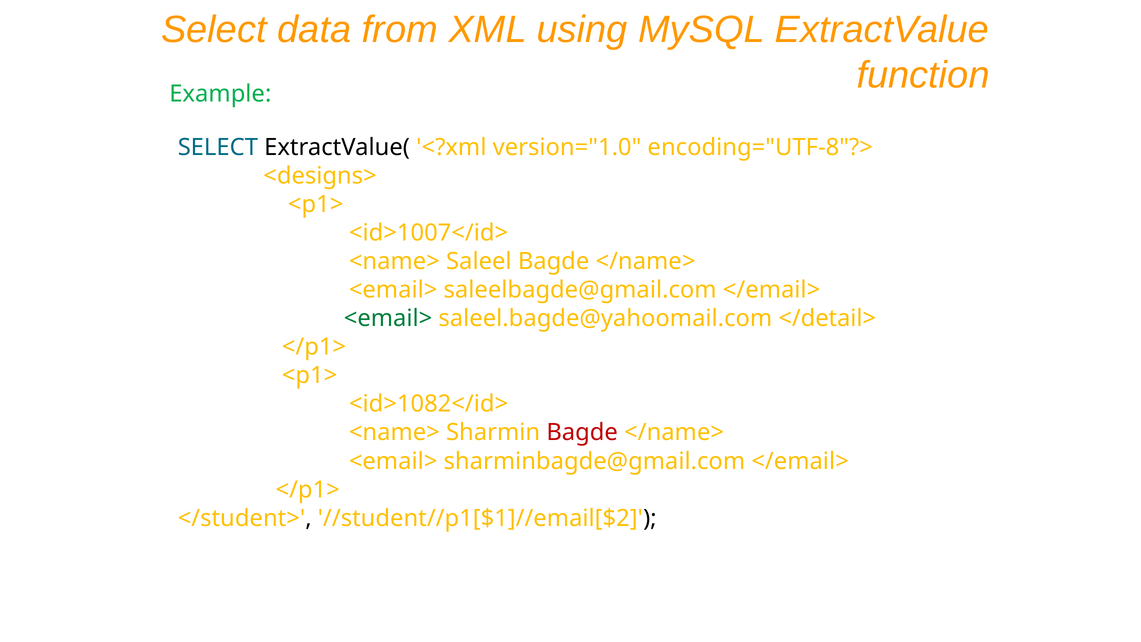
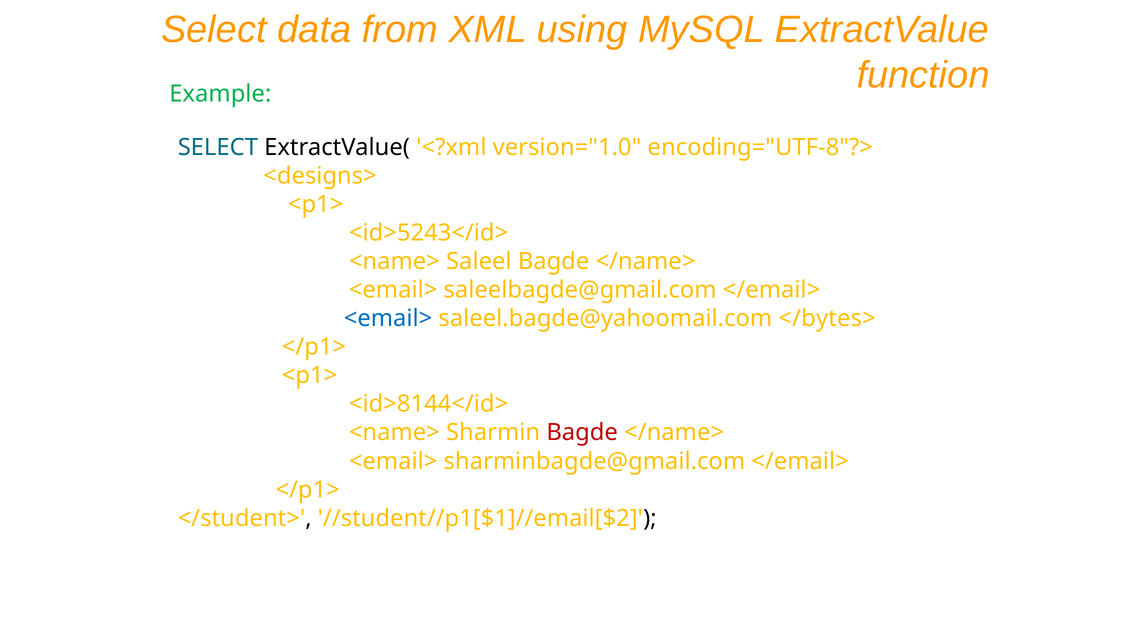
<id>1007</id>: <id>1007</id> -> <id>5243</id>
<email> at (388, 318) colour: green -> blue
</detail>: </detail> -> </bytes>
<id>1082</id>: <id>1082</id> -> <id>8144</id>
